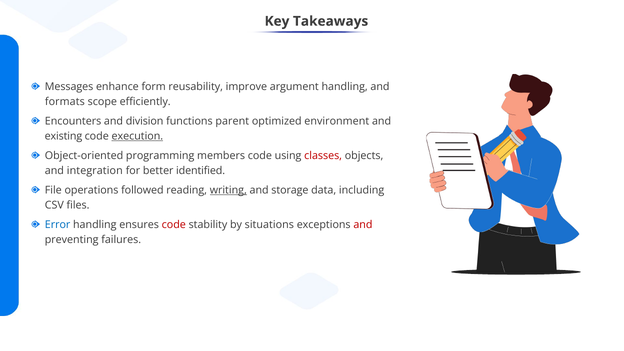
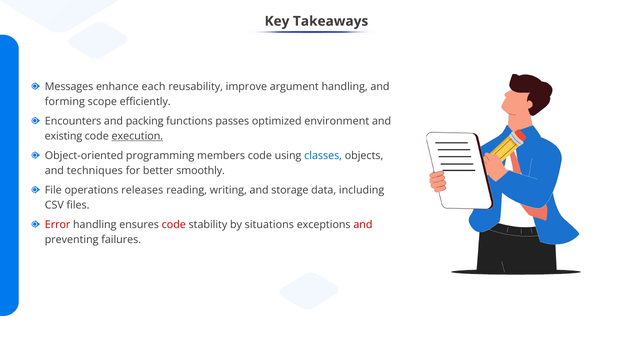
form: form -> each
formats: formats -> forming
division: division -> packing
parent: parent -> passes
classes colour: red -> blue
integration: integration -> techniques
identified: identified -> smoothly
followed: followed -> releases
writing underline: present -> none
Error colour: blue -> red
